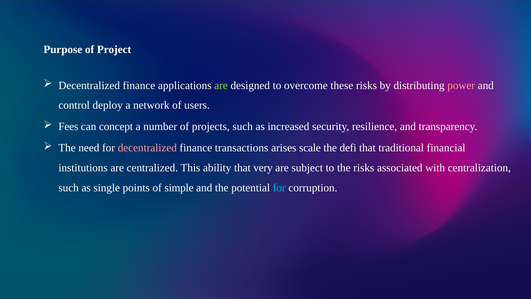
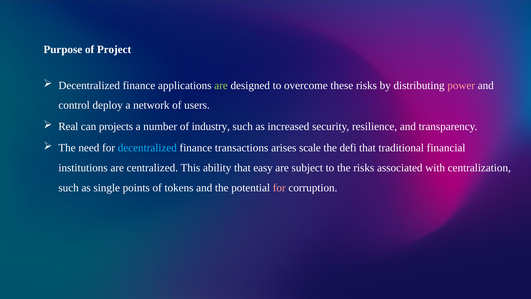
Fees: Fees -> Real
concept: concept -> projects
projects: projects -> industry
decentralized at (147, 148) colour: pink -> light blue
very: very -> easy
simple: simple -> tokens
for at (279, 188) colour: light blue -> pink
